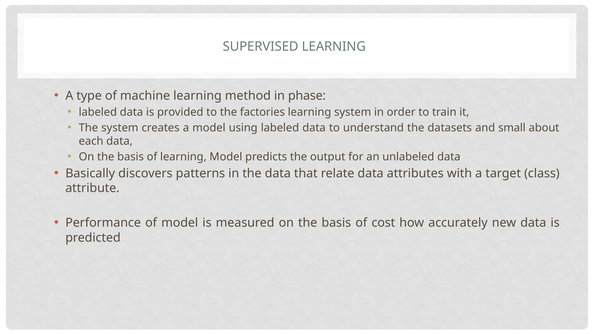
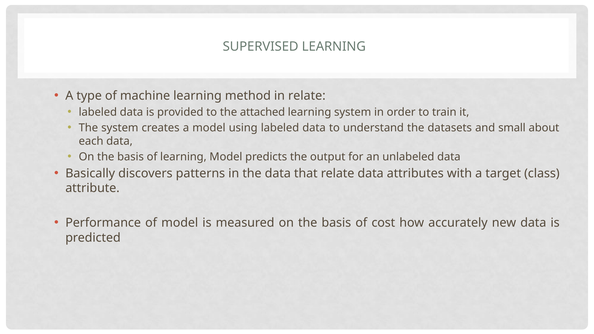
in phase: phase -> relate
factories: factories -> attached
